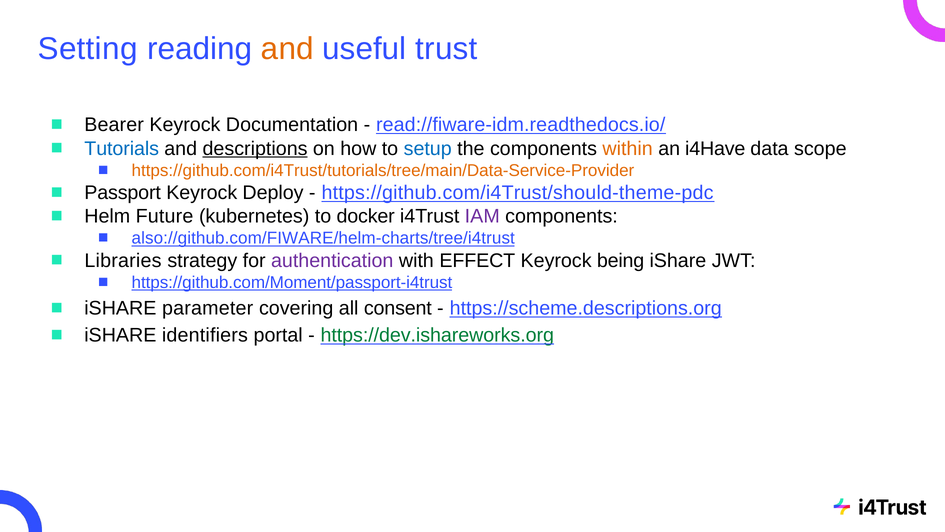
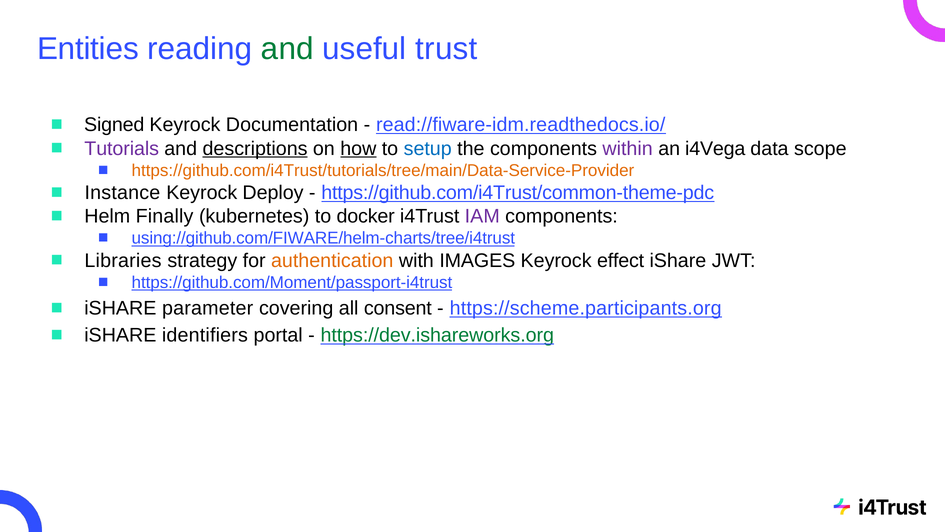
Setting: Setting -> Entities
and at (287, 49) colour: orange -> green
Bearer: Bearer -> Signed
Tutorials colour: blue -> purple
how underline: none -> present
within colour: orange -> purple
i4Have: i4Have -> i4Vega
Passport: Passport -> Instance
https://github.com/i4Trust/should-theme-pdc: https://github.com/i4Trust/should-theme-pdc -> https://github.com/i4Trust/common-theme-pdc
Future: Future -> Finally
also://github.com/FIWARE/helm-charts/tree/i4trust: also://github.com/FIWARE/helm-charts/tree/i4trust -> using://github.com/FIWARE/helm-charts/tree/i4trust
authentication colour: purple -> orange
EFFECT: EFFECT -> IMAGES
being: being -> effect
https://scheme.descriptions.org: https://scheme.descriptions.org -> https://scheme.participants.org
